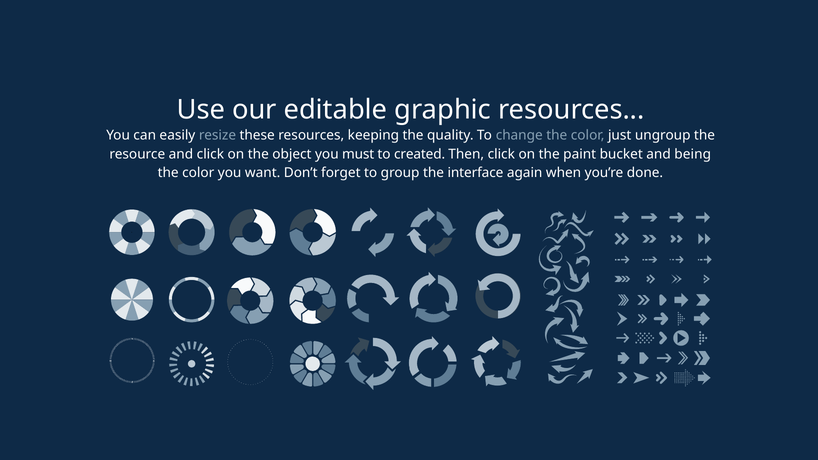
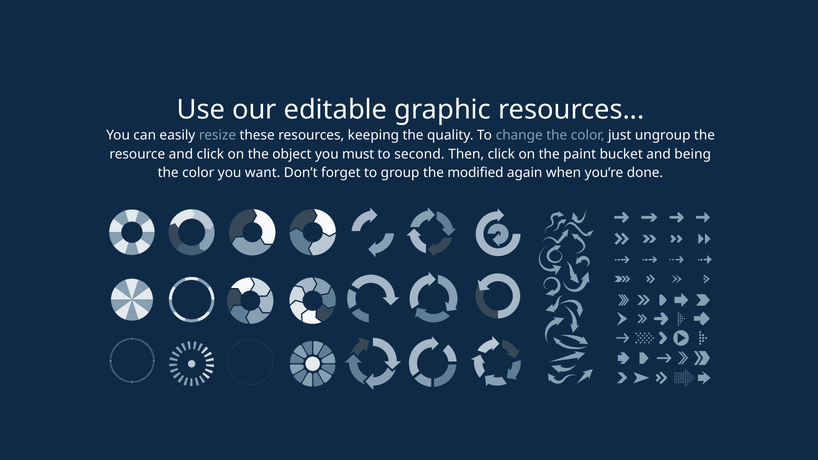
created: created -> second
interface: interface -> modified
